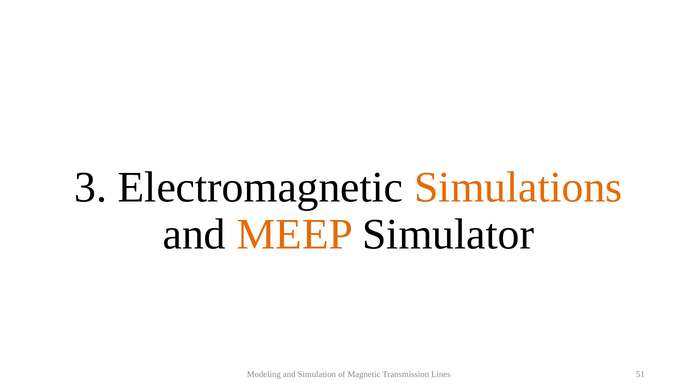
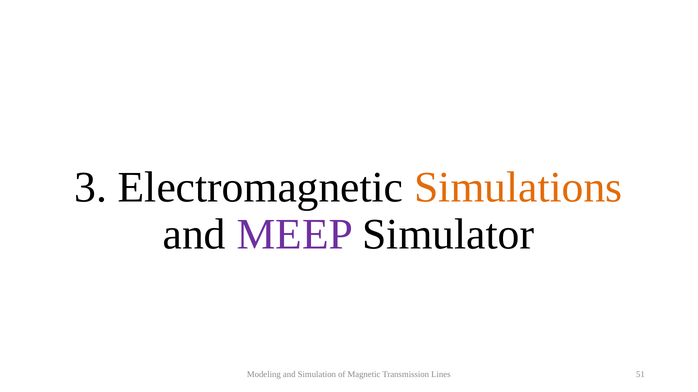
MEEP colour: orange -> purple
